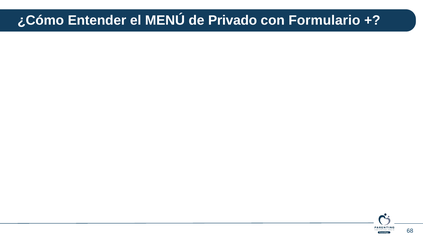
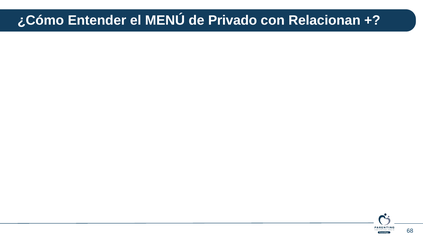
Formulario: Formulario -> Relacionan
